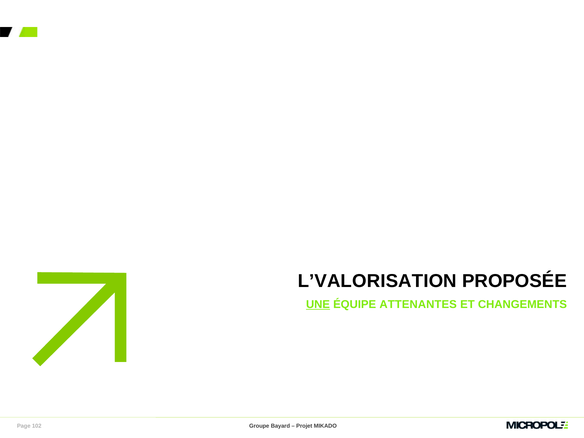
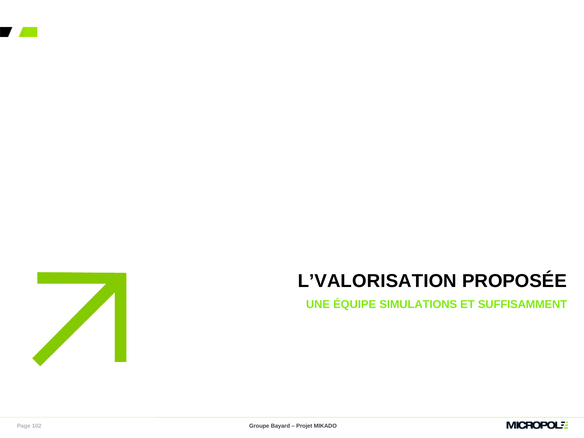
UNE underline: present -> none
ATTENANTES: ATTENANTES -> SIMULATIONS
CHANGEMENTS: CHANGEMENTS -> SUFFISAMMENT
